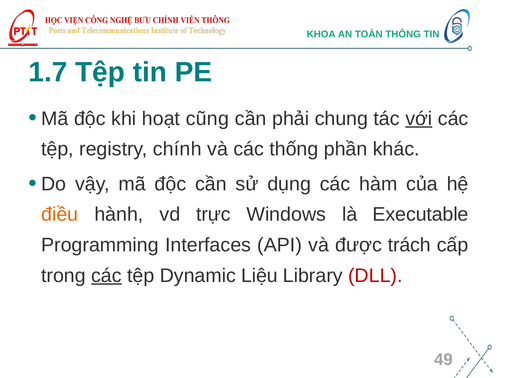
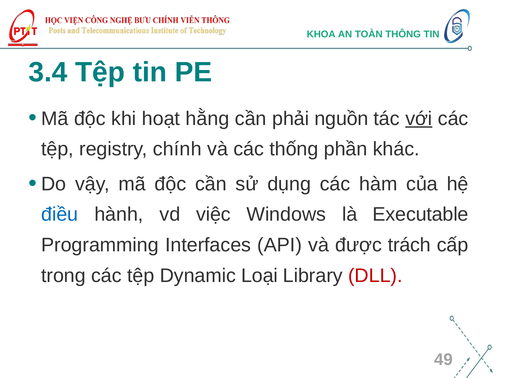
1.7: 1.7 -> 3.4
cũng: cũng -> hằng
chung: chung -> nguồn
điều colour: orange -> blue
trực: trực -> việc
các at (106, 276) underline: present -> none
Liệu: Liệu -> Loại
